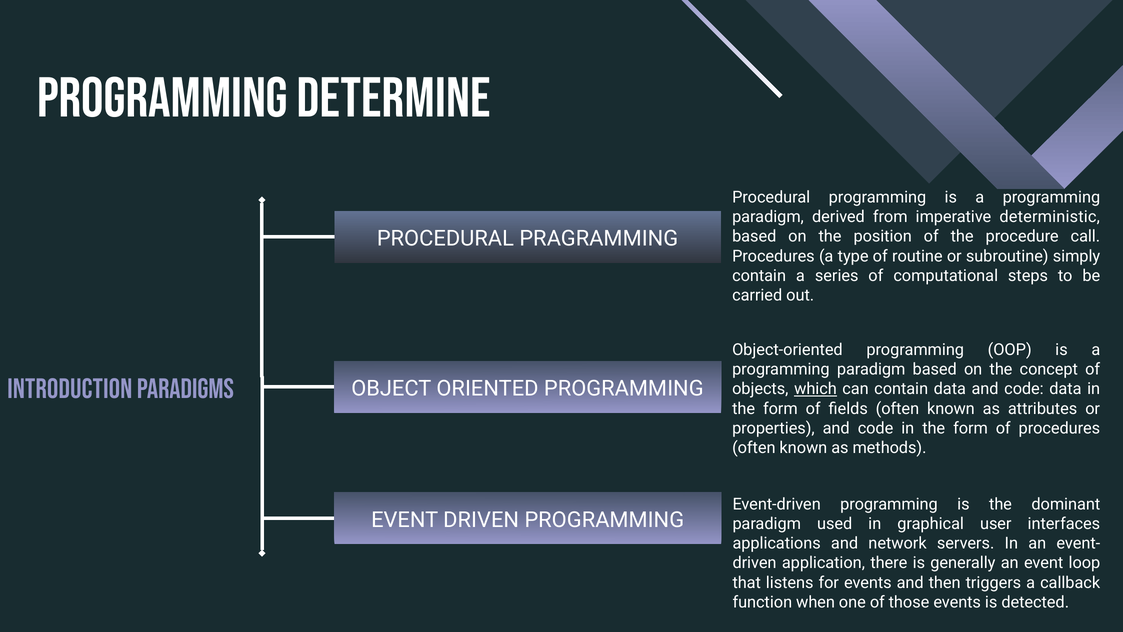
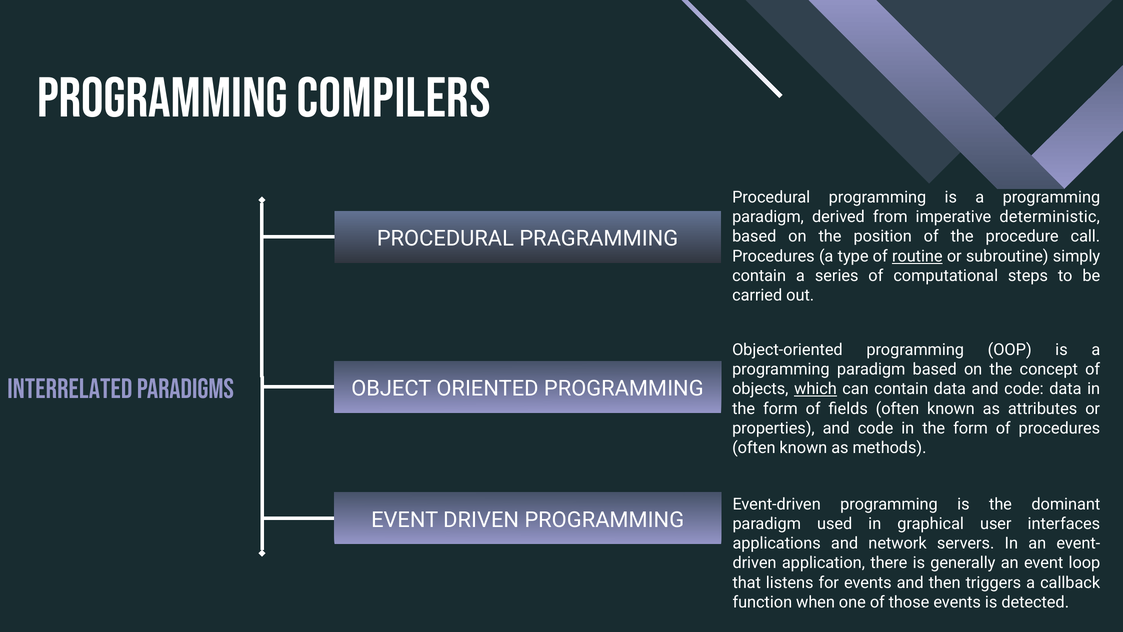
determine: determine -> compilers
routine underline: none -> present
Introduction: Introduction -> Interrelated
